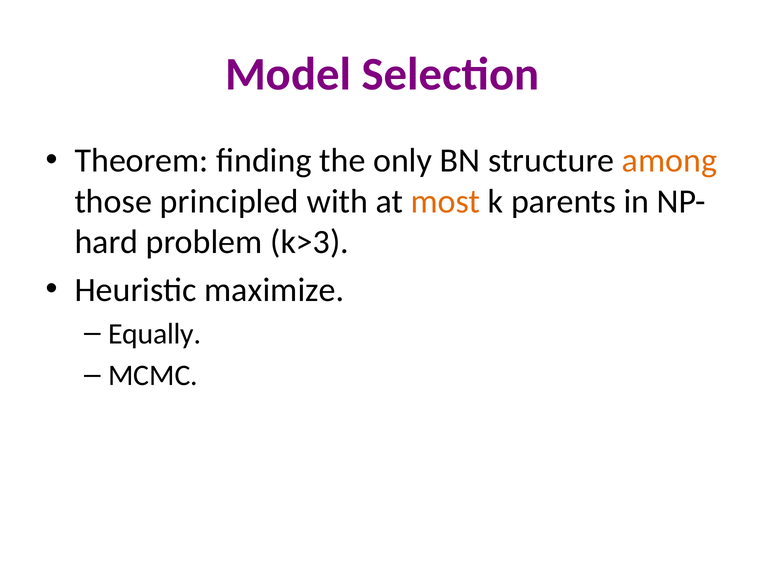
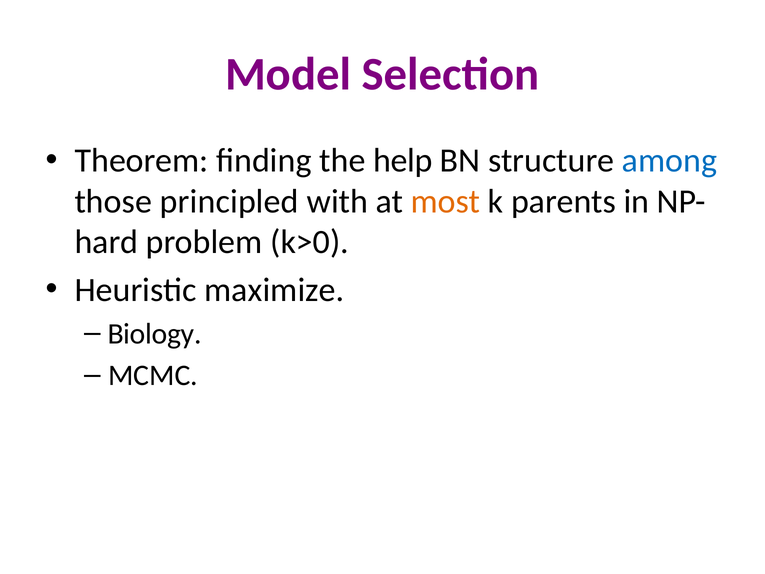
only: only -> help
among colour: orange -> blue
k>3: k>3 -> k>0
Equally: Equally -> Biology
